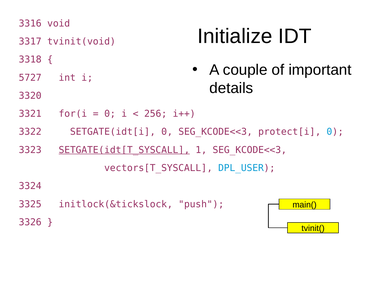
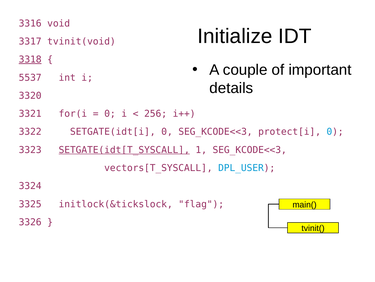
3318 underline: none -> present
5727: 5727 -> 5537
push: push -> flag
